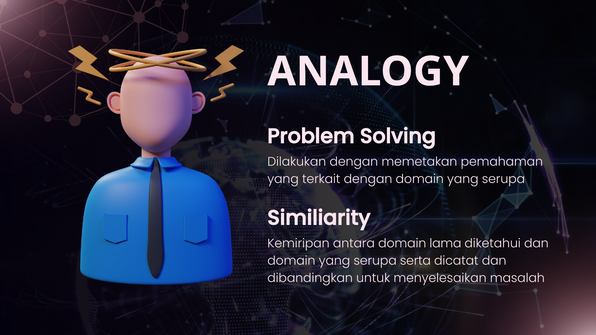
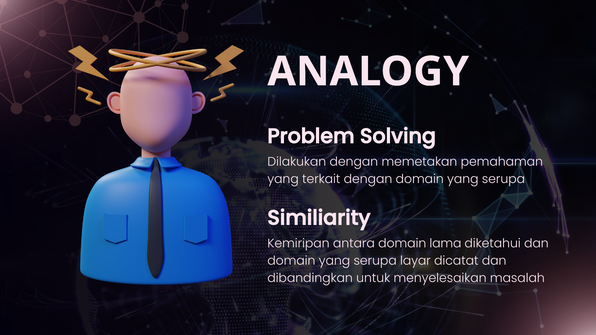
serta: serta -> layar
